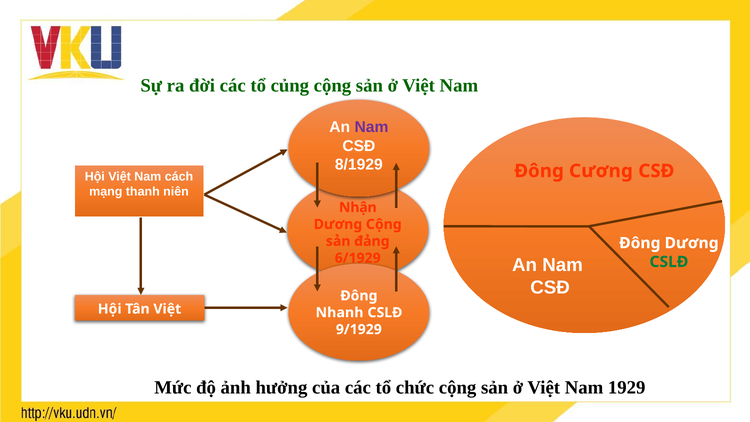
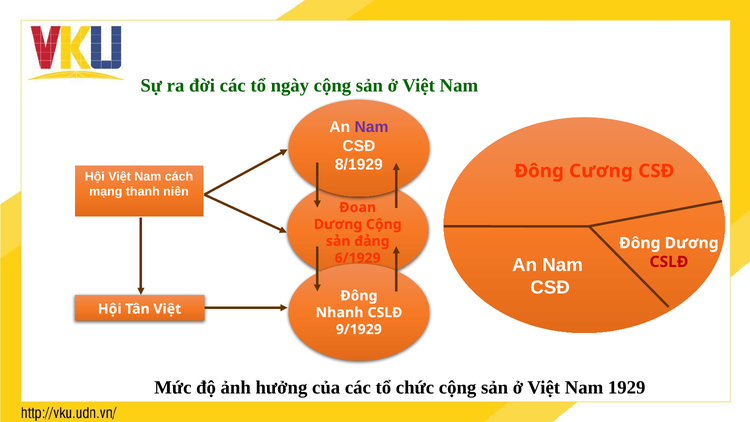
củng: củng -> ngày
Nhận: Nhận -> Đoan
CSLĐ at (669, 262) colour: green -> red
